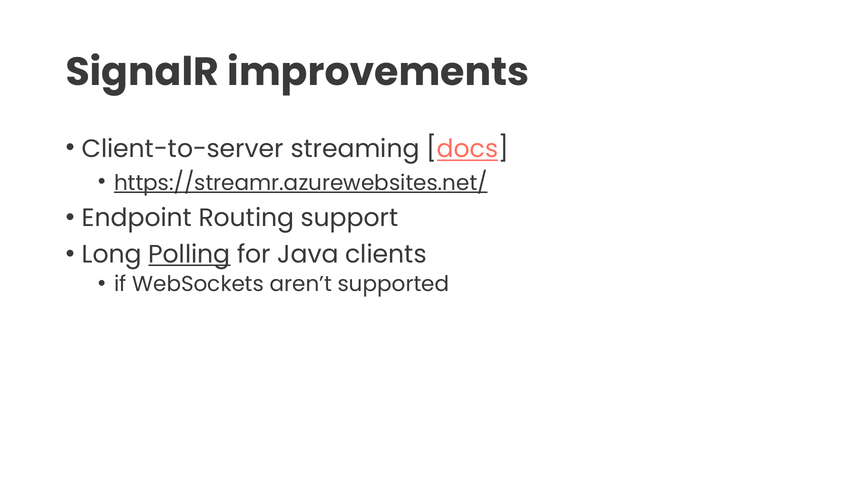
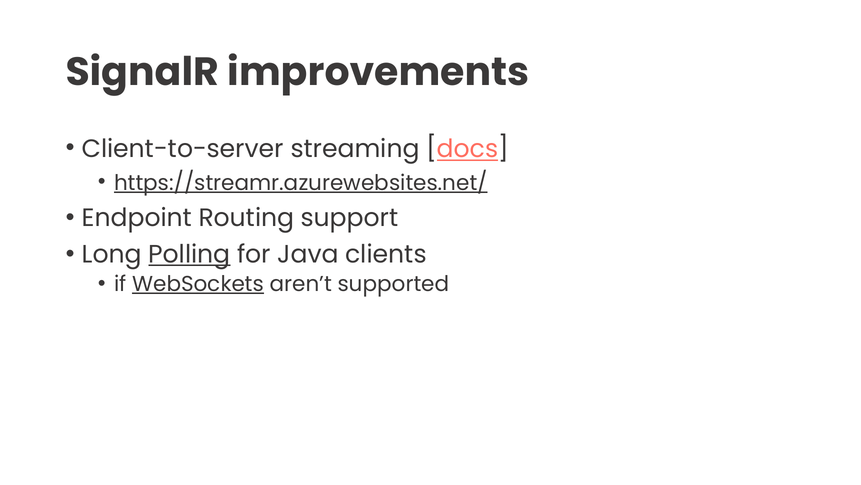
WebSockets underline: none -> present
